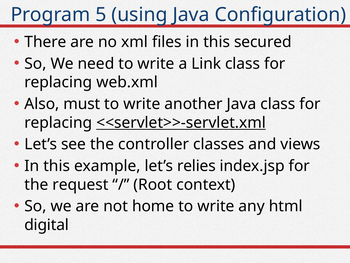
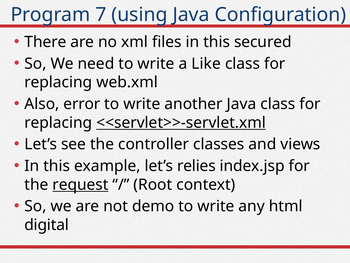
5: 5 -> 7
Link: Link -> Like
must: must -> error
request underline: none -> present
home: home -> demo
